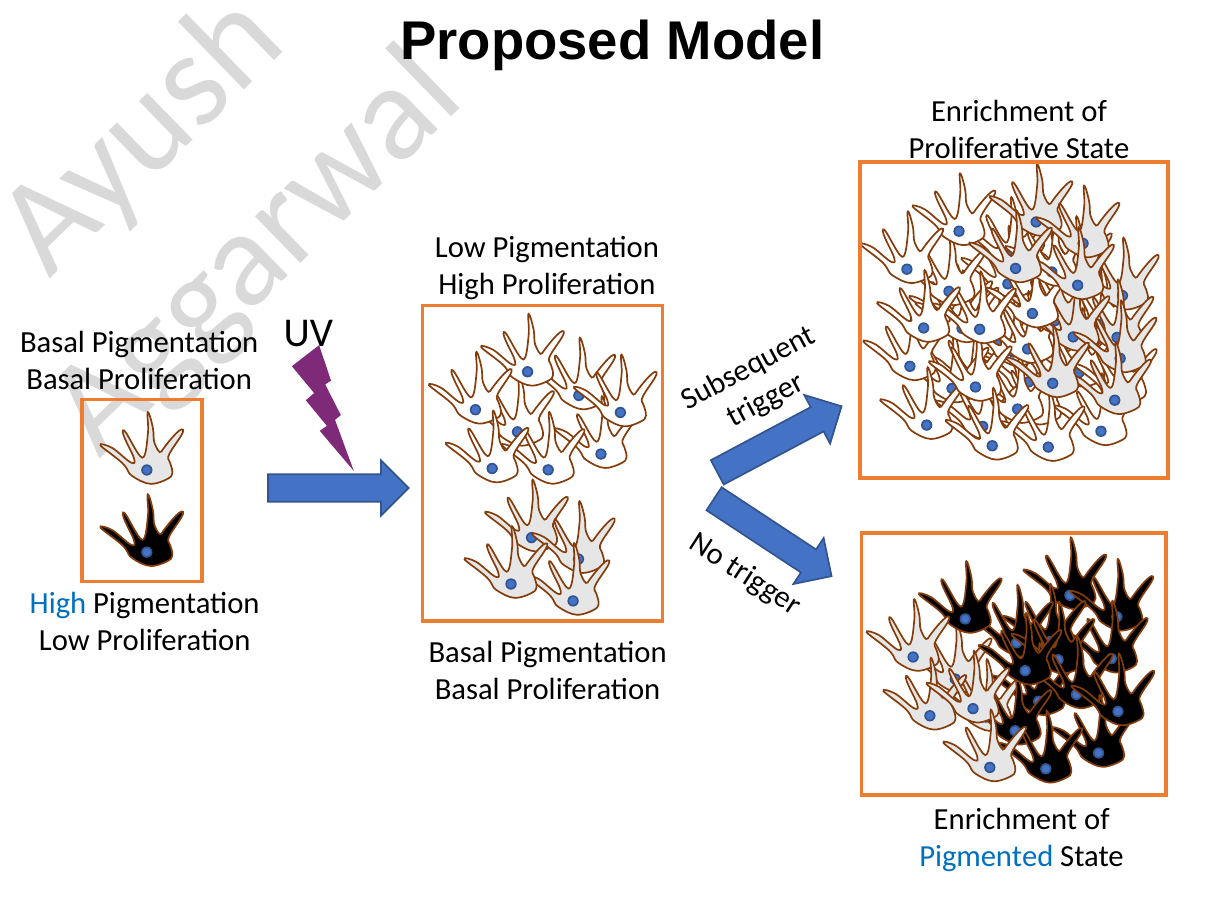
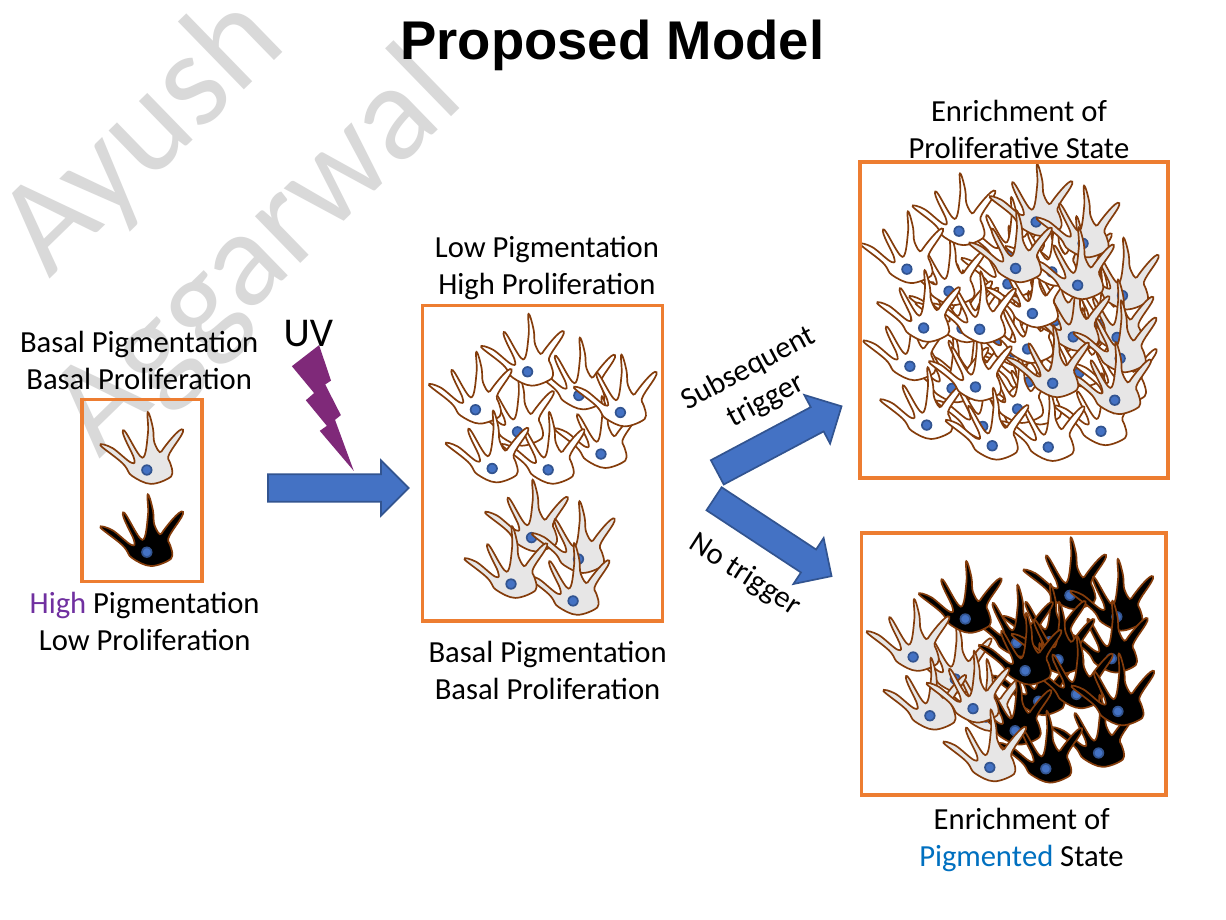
High at (58, 603) colour: blue -> purple
